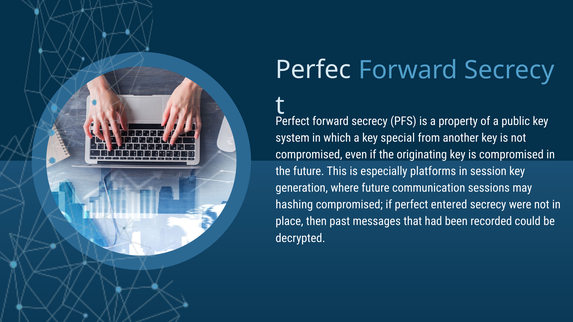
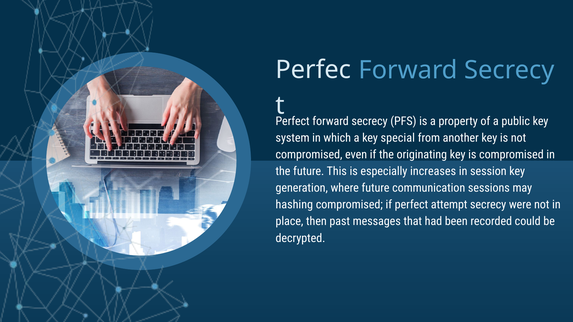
platforms: platforms -> increases
entered: entered -> attempt
